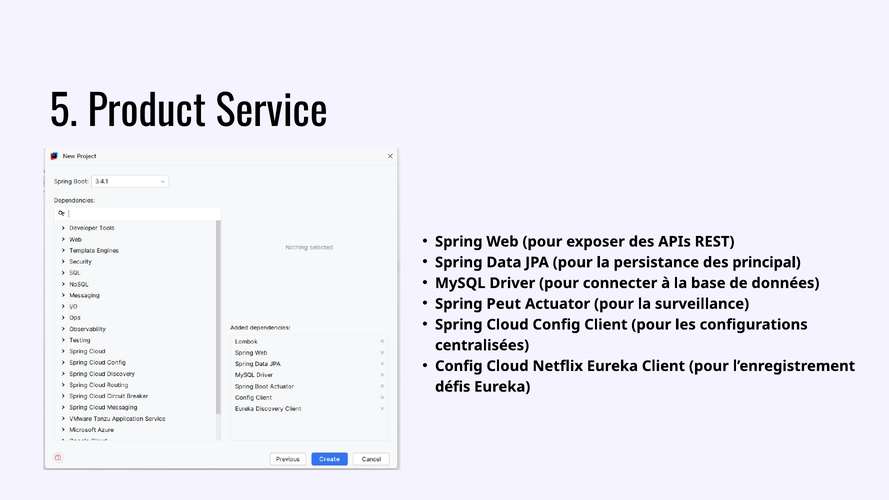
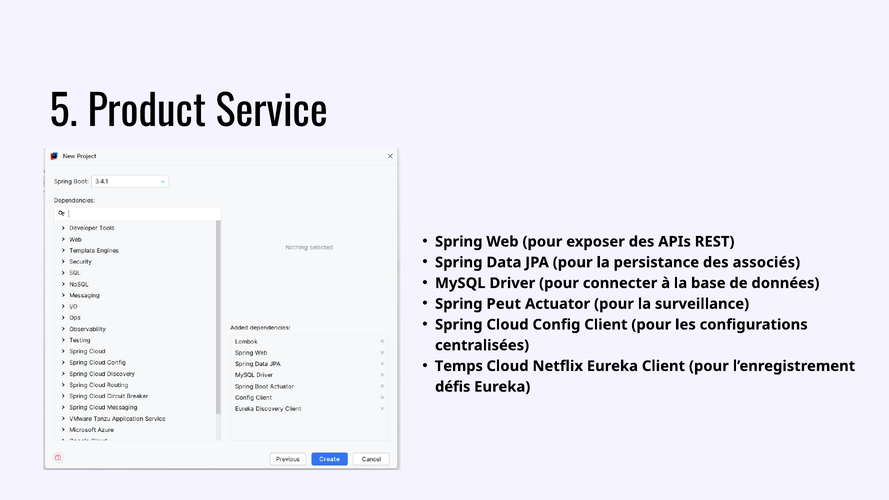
principal: principal -> associés
Config at (459, 366): Config -> Temps
